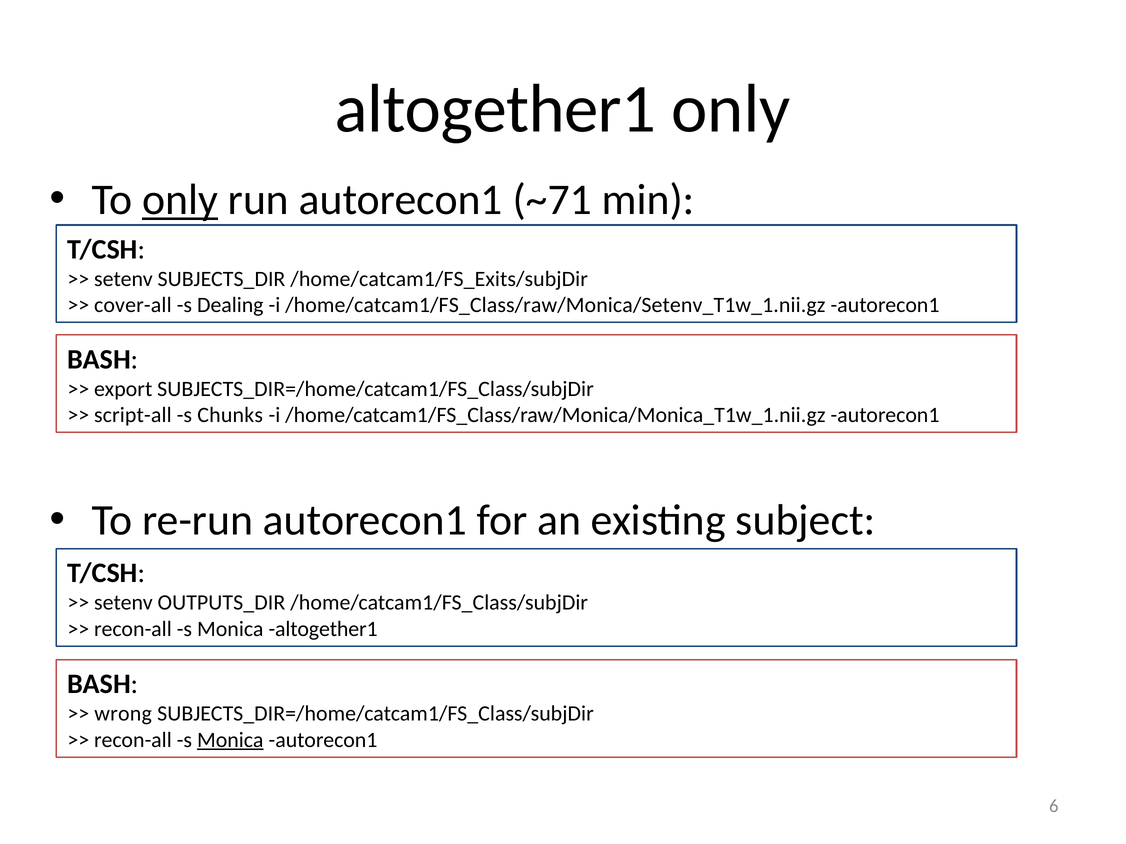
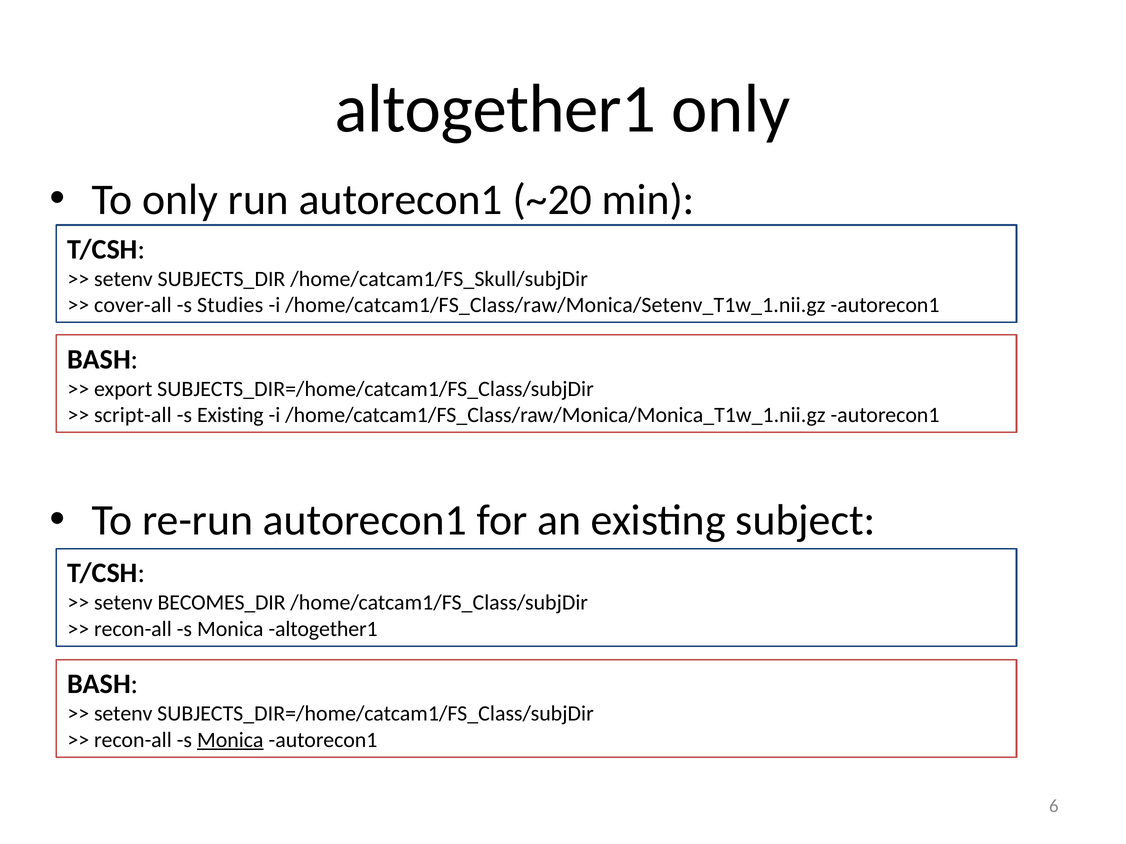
only at (180, 200) underline: present -> none
~71: ~71 -> ~20
/home/catcam1/FS_Exits/subjDir: /home/catcam1/FS_Exits/subjDir -> /home/catcam1/FS_Skull/subjDir
Dealing: Dealing -> Studies
s Chunks: Chunks -> Existing
OUTPUTS_DIR: OUTPUTS_DIR -> BECOMES_DIR
wrong at (123, 714): wrong -> setenv
